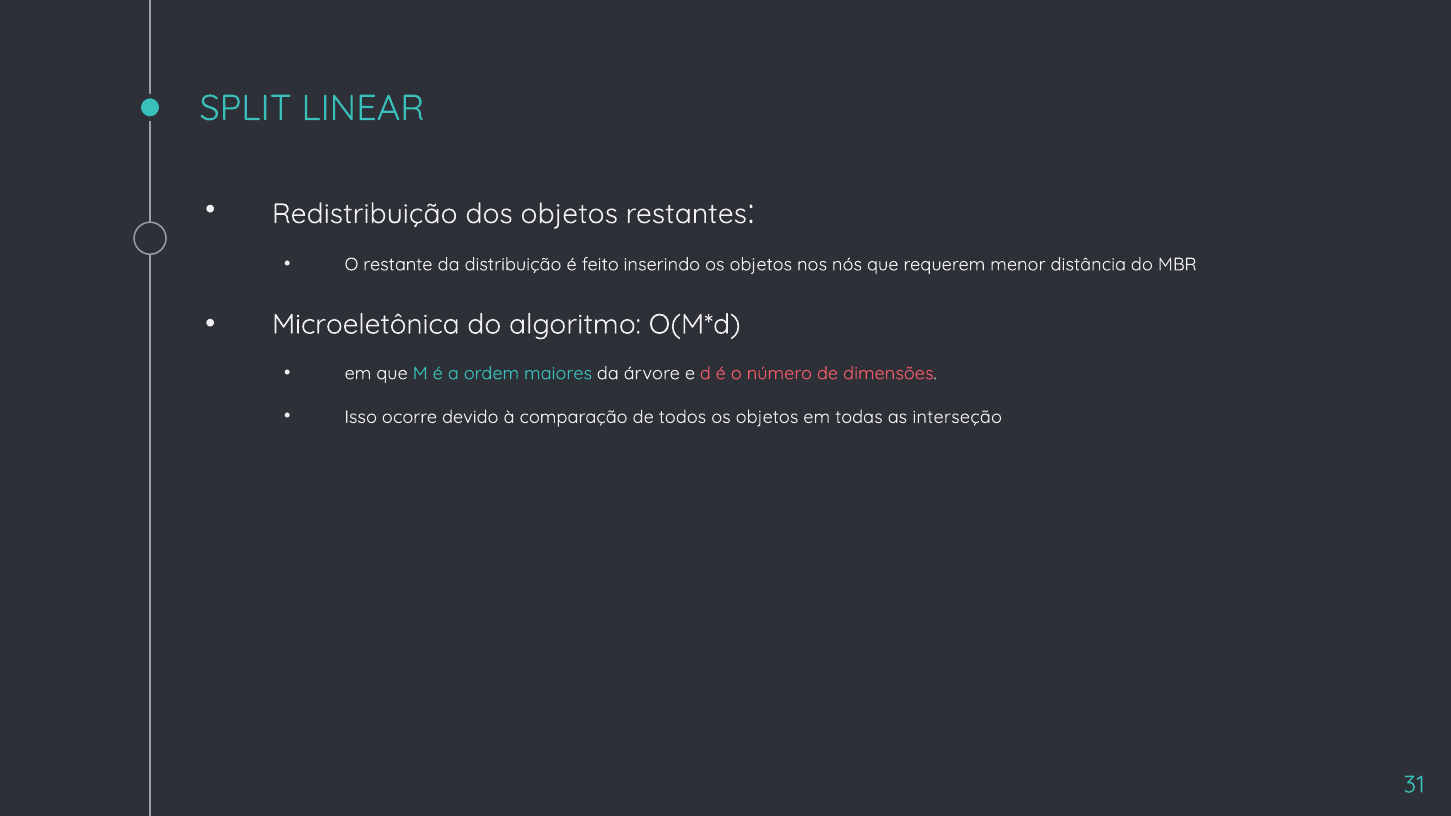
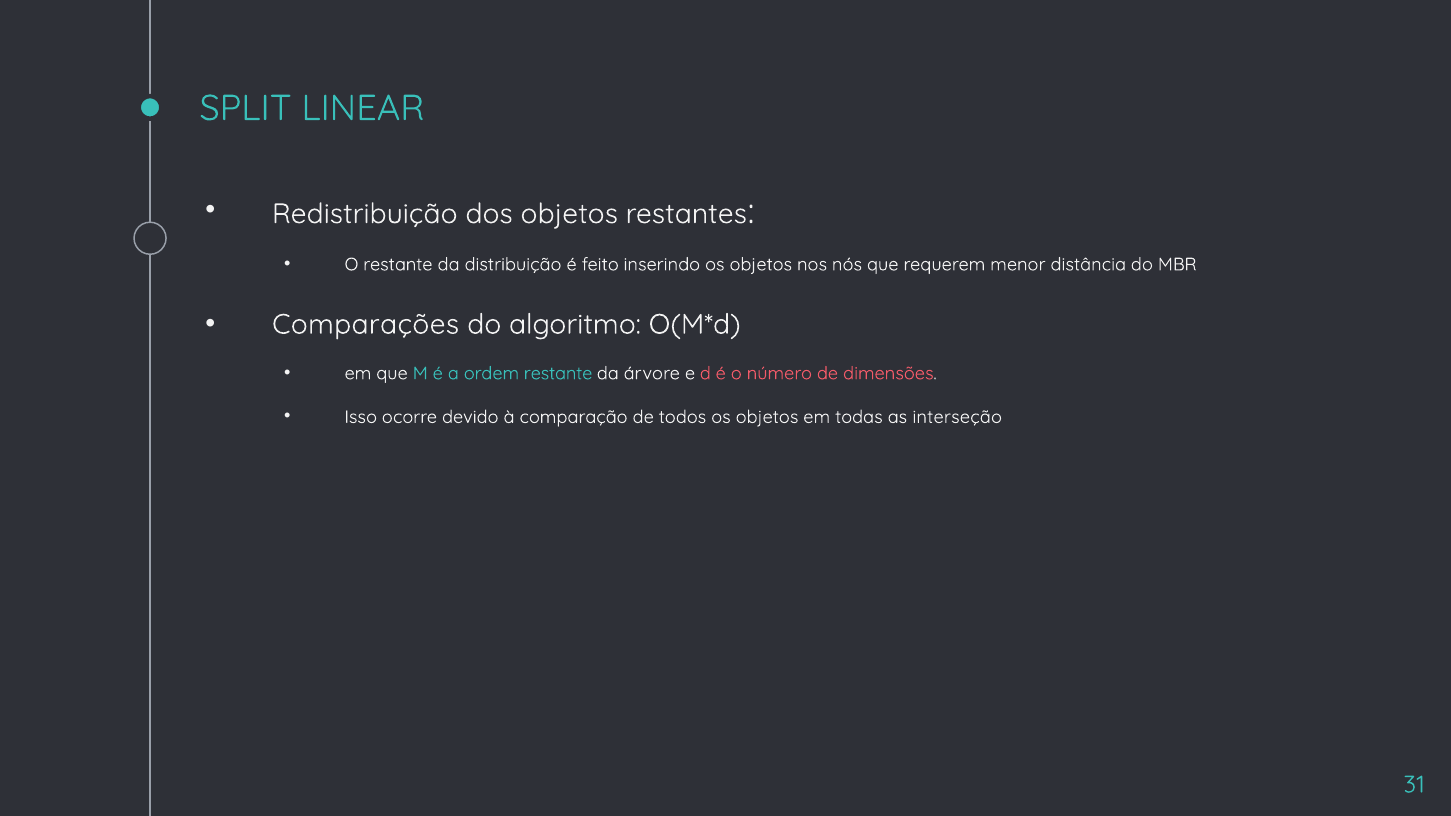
Microeletônica: Microeletônica -> Comparações
ordem maiores: maiores -> restante
